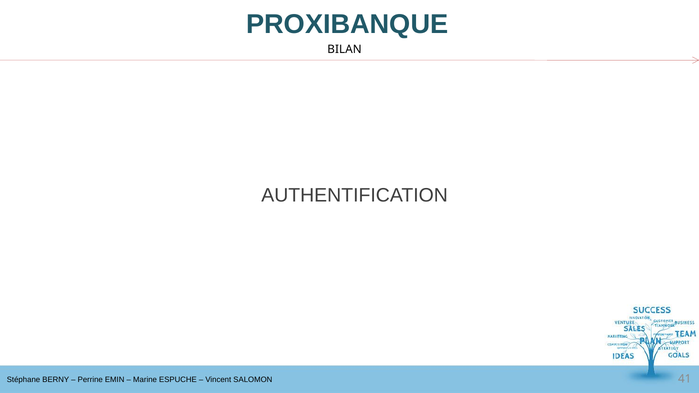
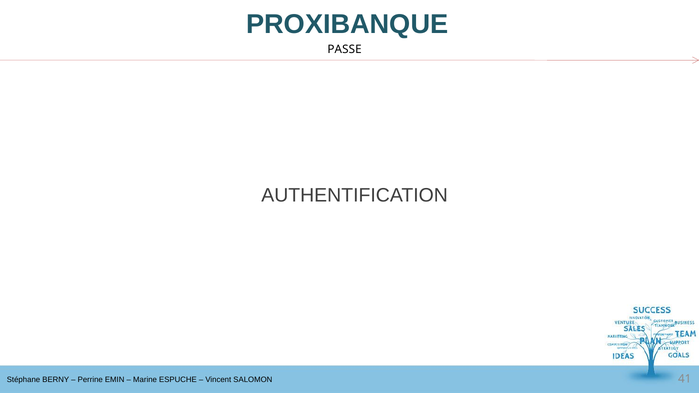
BILAN: BILAN -> PASSE
